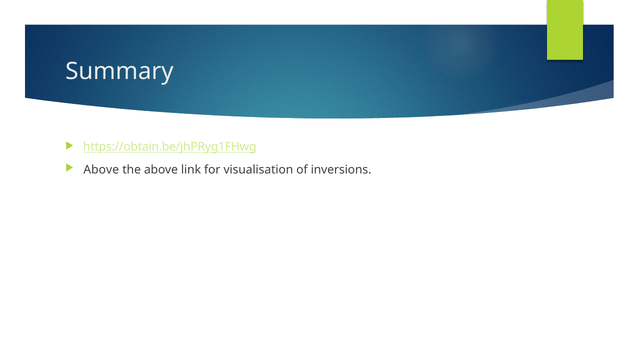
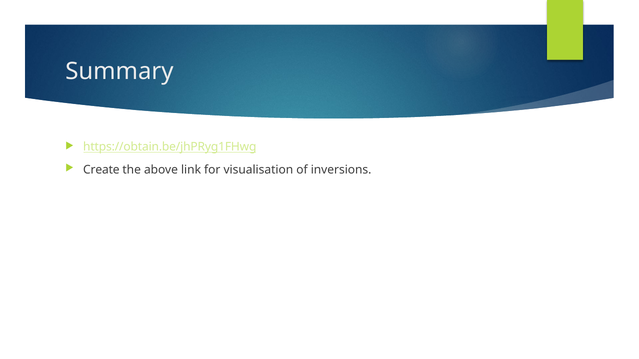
Above at (101, 170): Above -> Create
